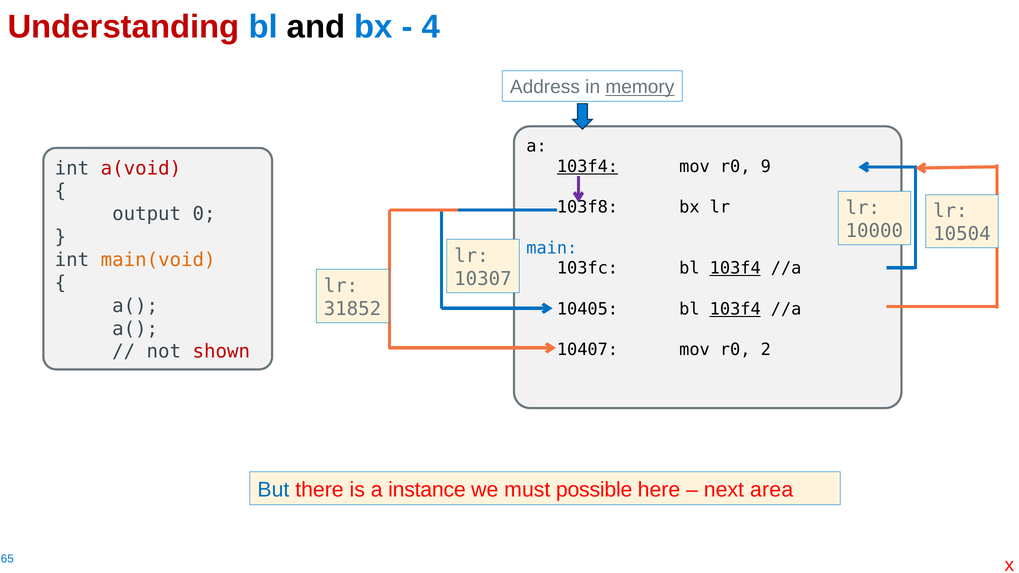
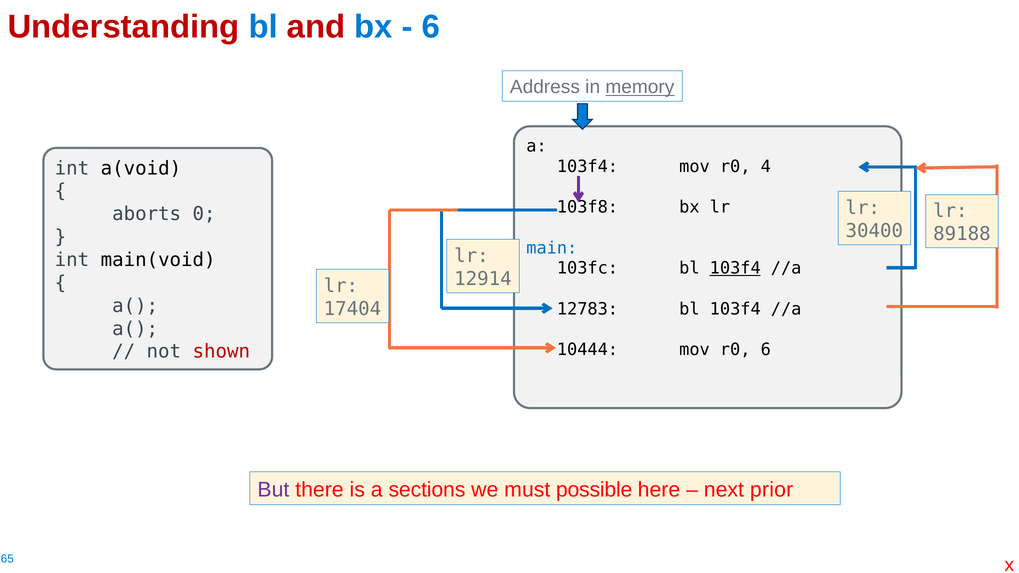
and colour: black -> red
4 at (431, 27): 4 -> 6
103f4 at (587, 167) underline: present -> none
9: 9 -> 4
a(void colour: red -> black
output: output -> aborts
10000: 10000 -> 30400
10504: 10504 -> 89188
main(void colour: orange -> black
10307: 10307 -> 12914
31852: 31852 -> 17404
10405: 10405 -> 12783
103f4 at (735, 309) underline: present -> none
10407: 10407 -> 10444
r0 2: 2 -> 6
But colour: blue -> purple
instance: instance -> sections
area: area -> prior
